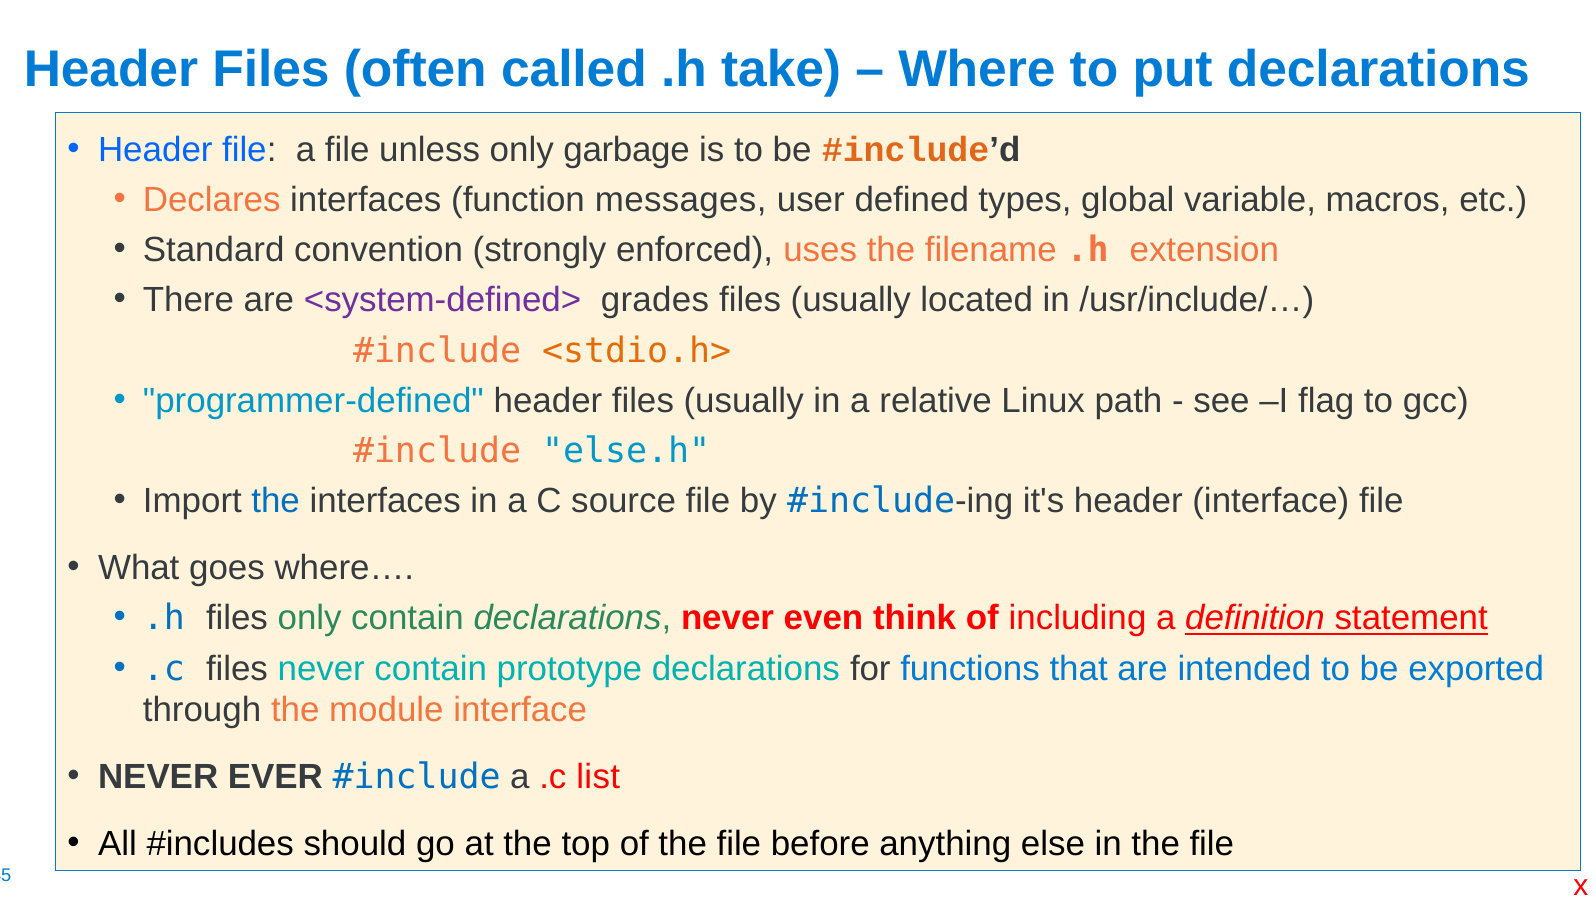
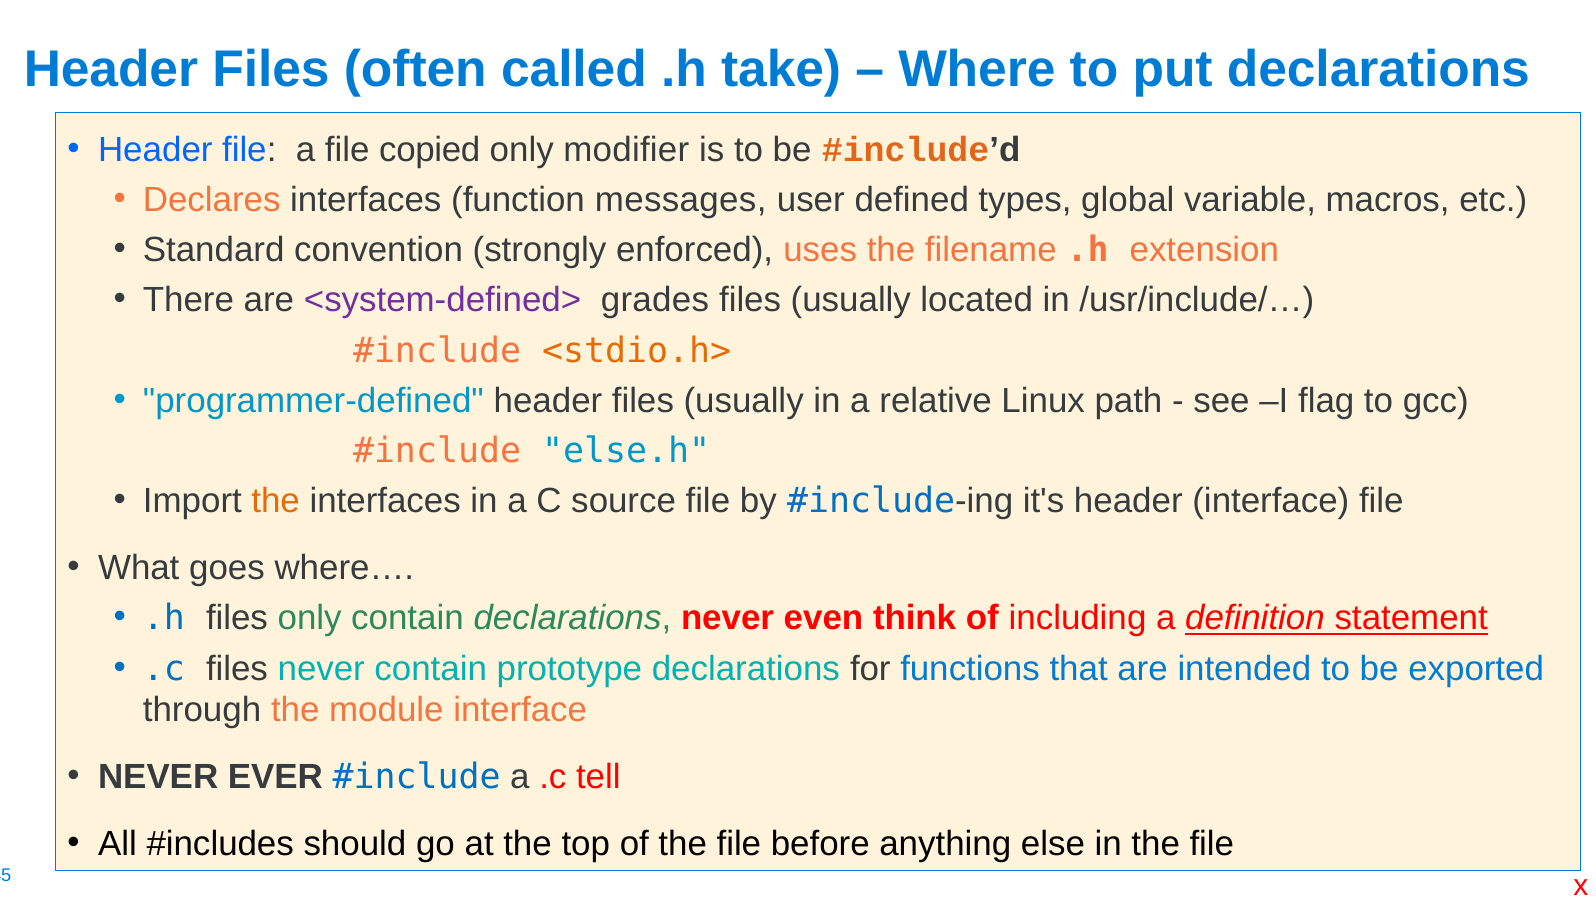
unless: unless -> copied
garbage: garbage -> modifier
the at (276, 501) colour: blue -> orange
list: list -> tell
